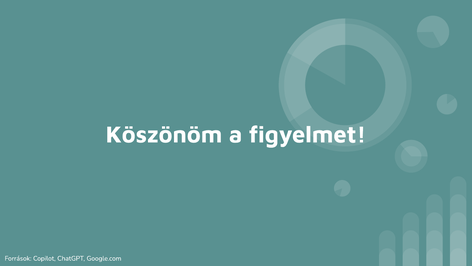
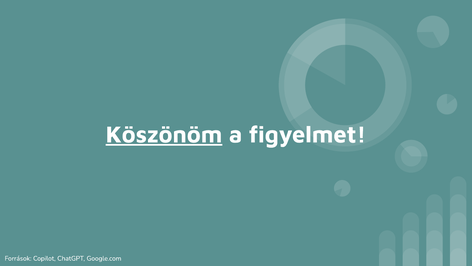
Köszönöm underline: none -> present
